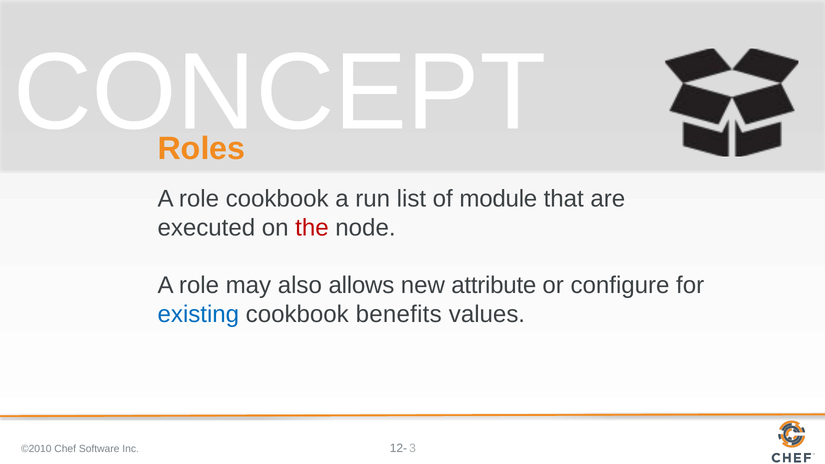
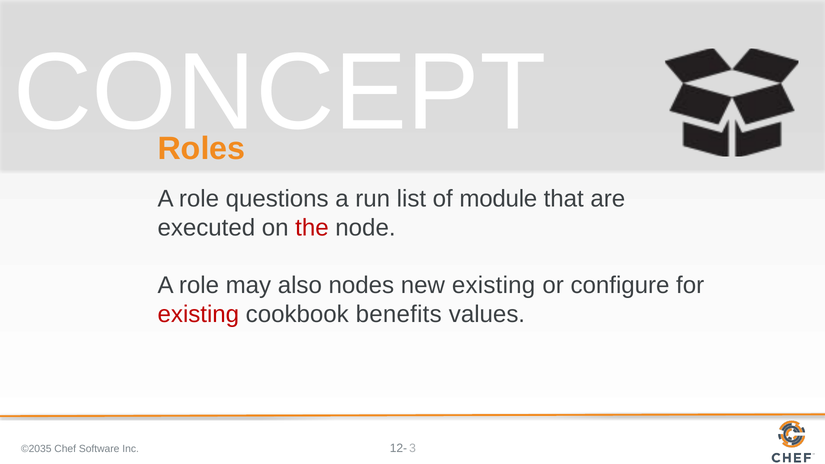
role cookbook: cookbook -> questions
allows: allows -> nodes
new attribute: attribute -> existing
existing at (198, 314) colour: blue -> red
©2010: ©2010 -> ©2035
